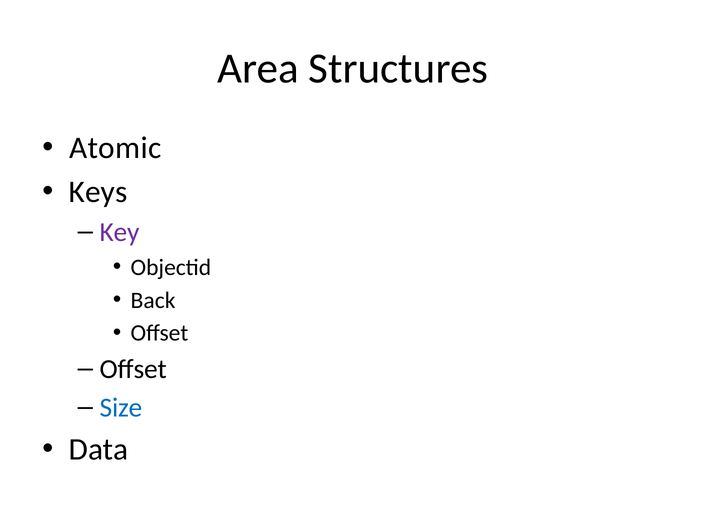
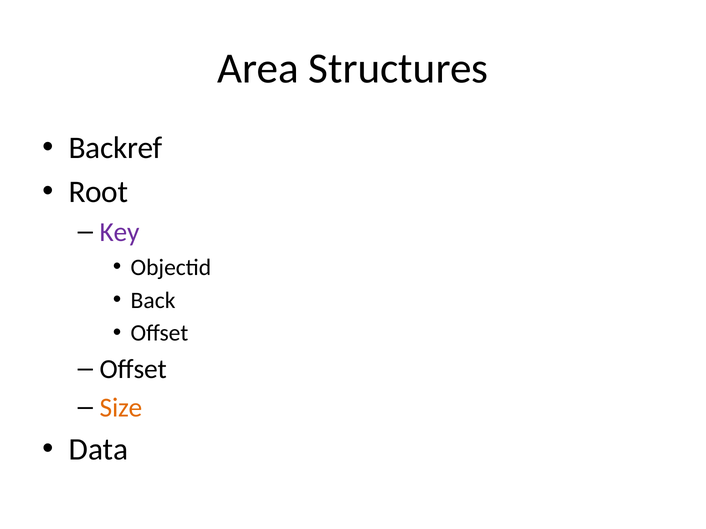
Atomic: Atomic -> Backref
Keys: Keys -> Root
Size colour: blue -> orange
